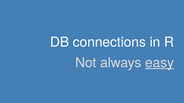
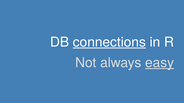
connections underline: none -> present
